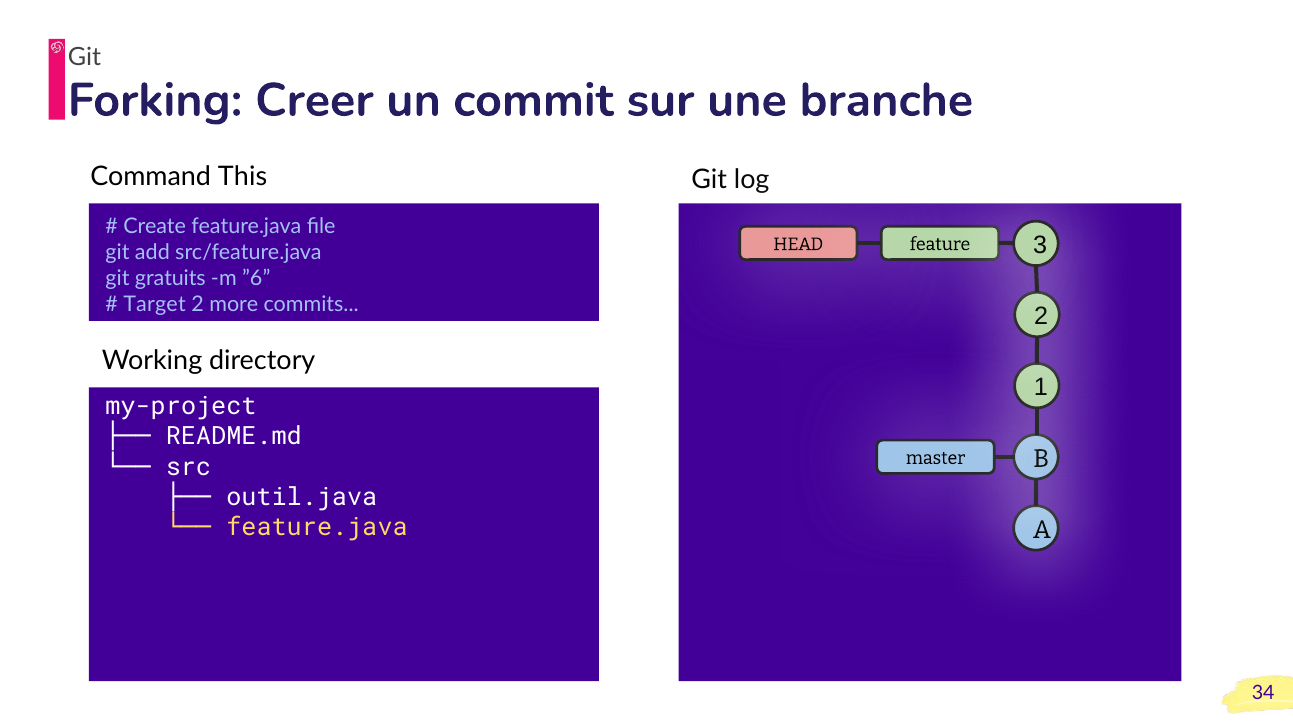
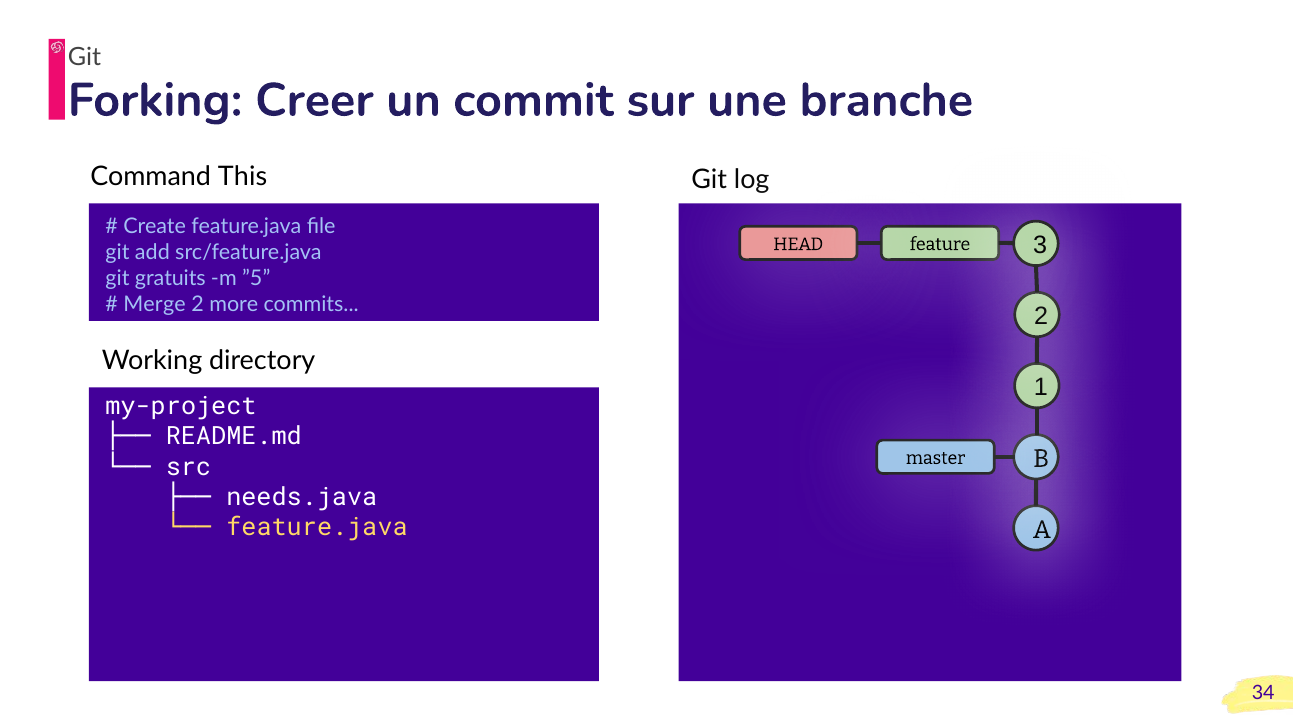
”6: ”6 -> ”5
Target: Target -> Merge
outil.java: outil.java -> needs.java
